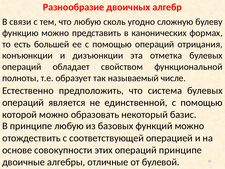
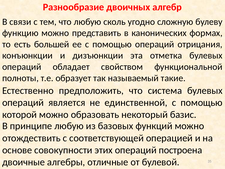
числе: числе -> такие
операций принципе: принципе -> построена
